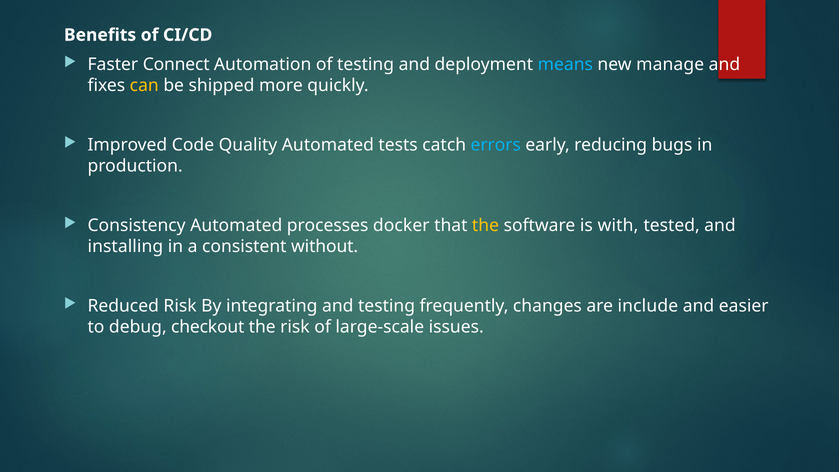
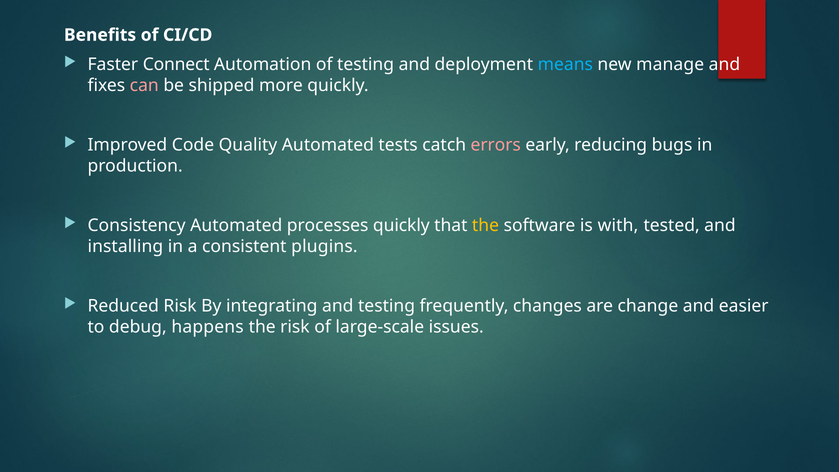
can colour: yellow -> pink
errors colour: light blue -> pink
processes docker: docker -> quickly
without: without -> plugins
include: include -> change
checkout: checkout -> happens
